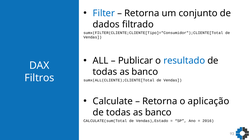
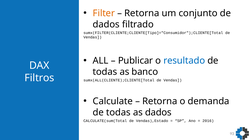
Filter colour: blue -> orange
aplicação: aplicação -> demanda
banco at (158, 112): banco -> dados
